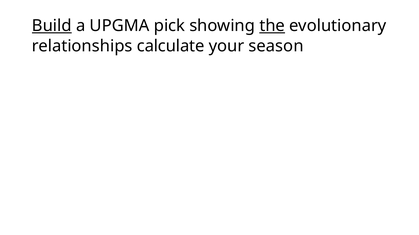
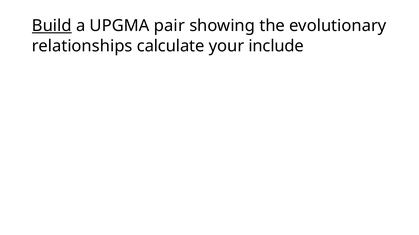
pick: pick -> pair
the underline: present -> none
season: season -> include
